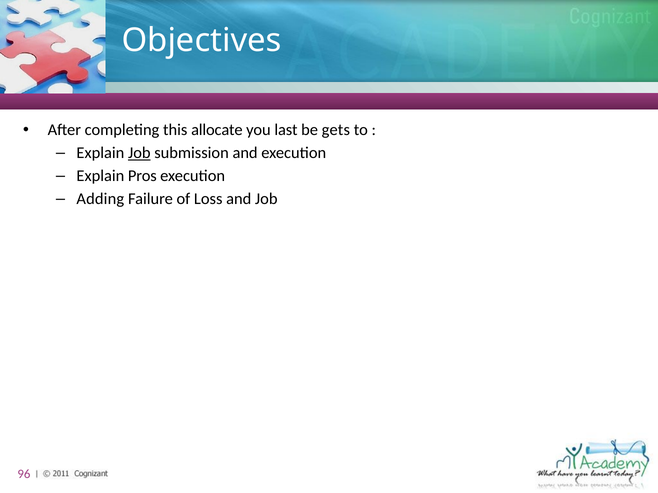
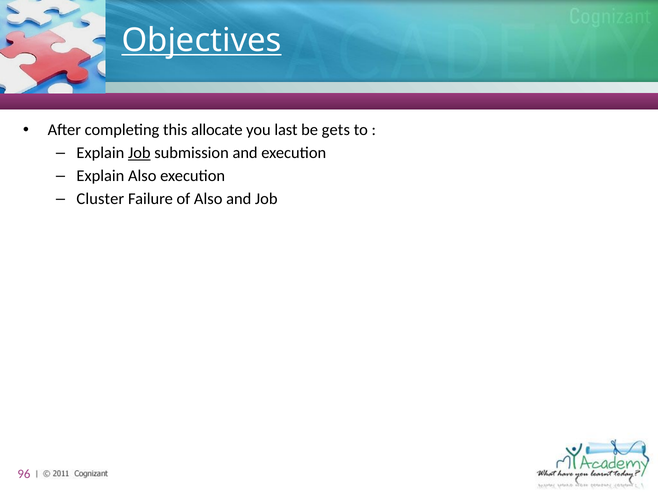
Objectives underline: none -> present
Explain Pros: Pros -> Also
Adding: Adding -> Cluster
of Loss: Loss -> Also
